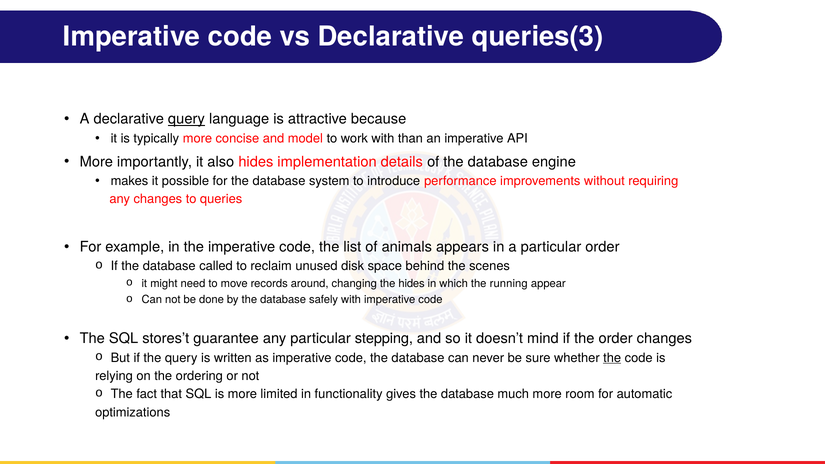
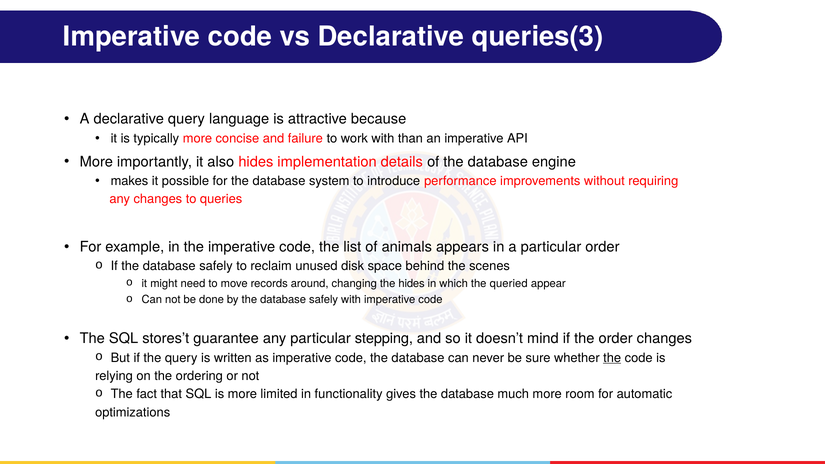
query at (186, 119) underline: present -> none
model: model -> failure
If the database called: called -> safely
running: running -> queried
